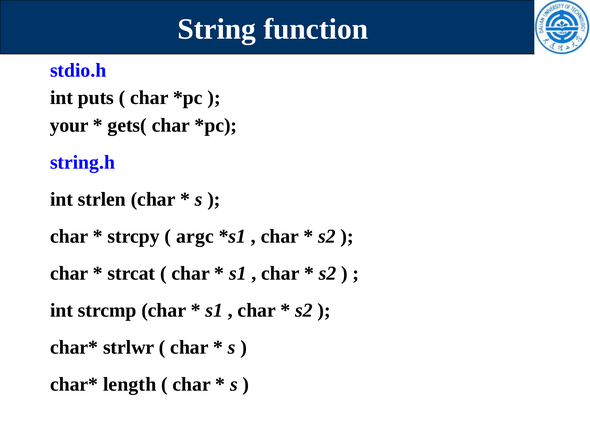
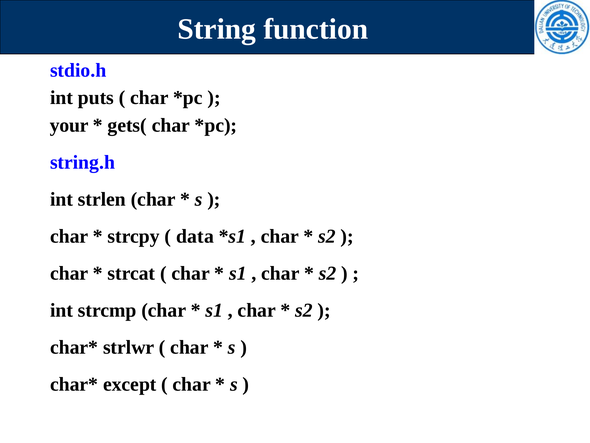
argc: argc -> data
length: length -> except
